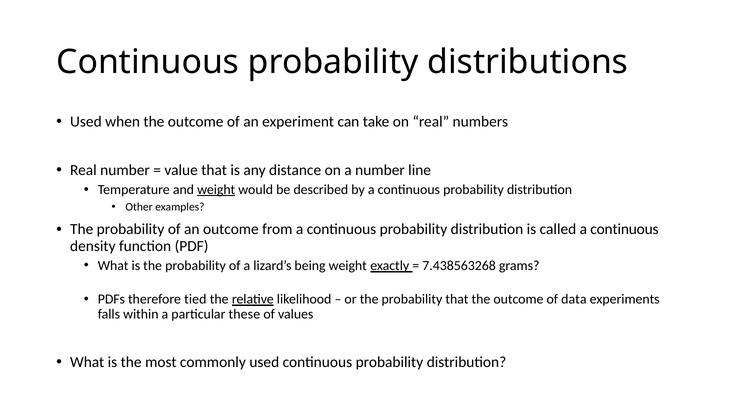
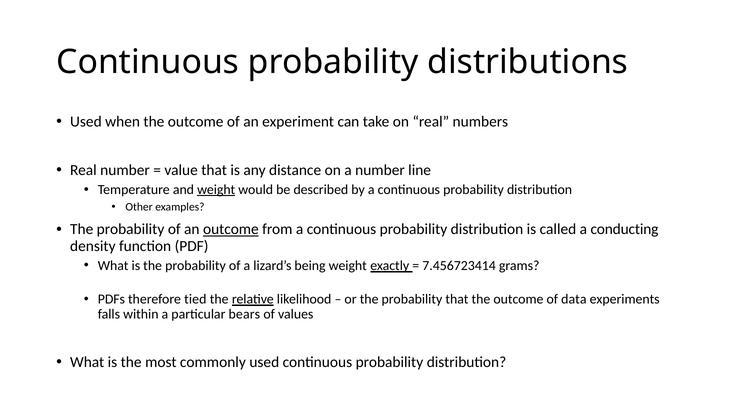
outcome at (231, 229) underline: none -> present
called a continuous: continuous -> conducting
7.438563268: 7.438563268 -> 7.456723414
these: these -> bears
